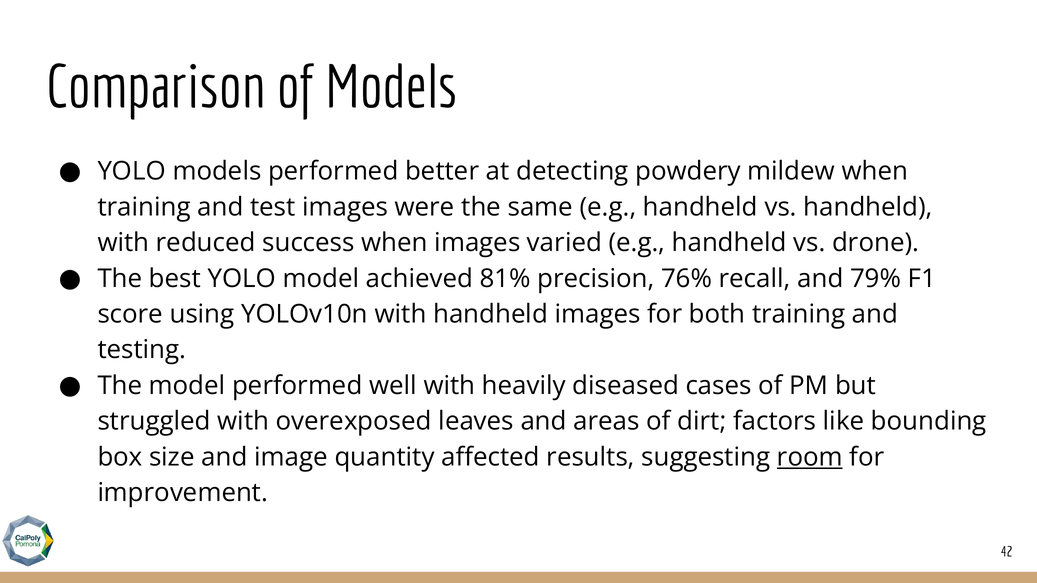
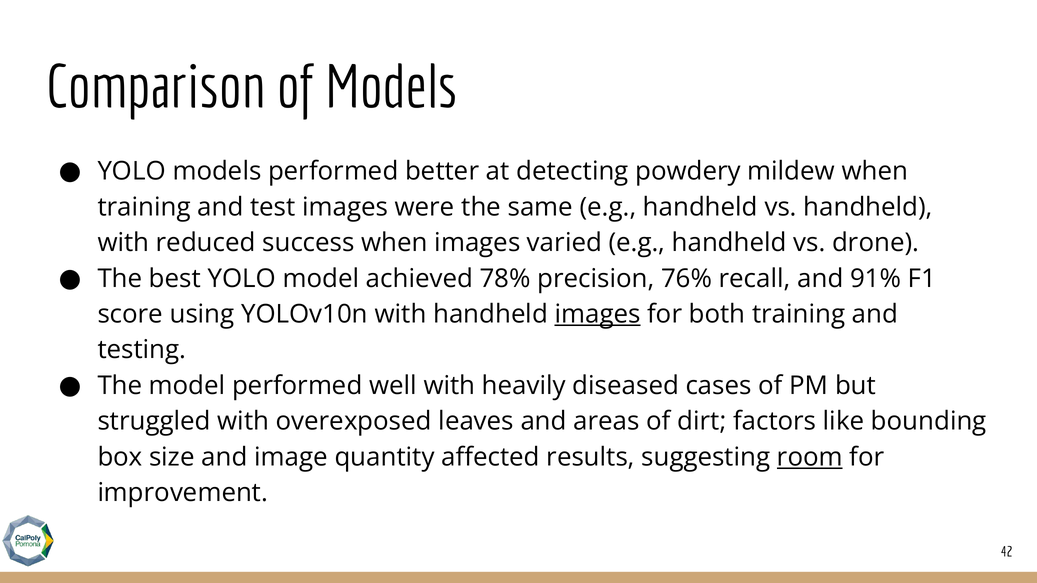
81%: 81% -> 78%
79%: 79% -> 91%
images at (598, 314) underline: none -> present
